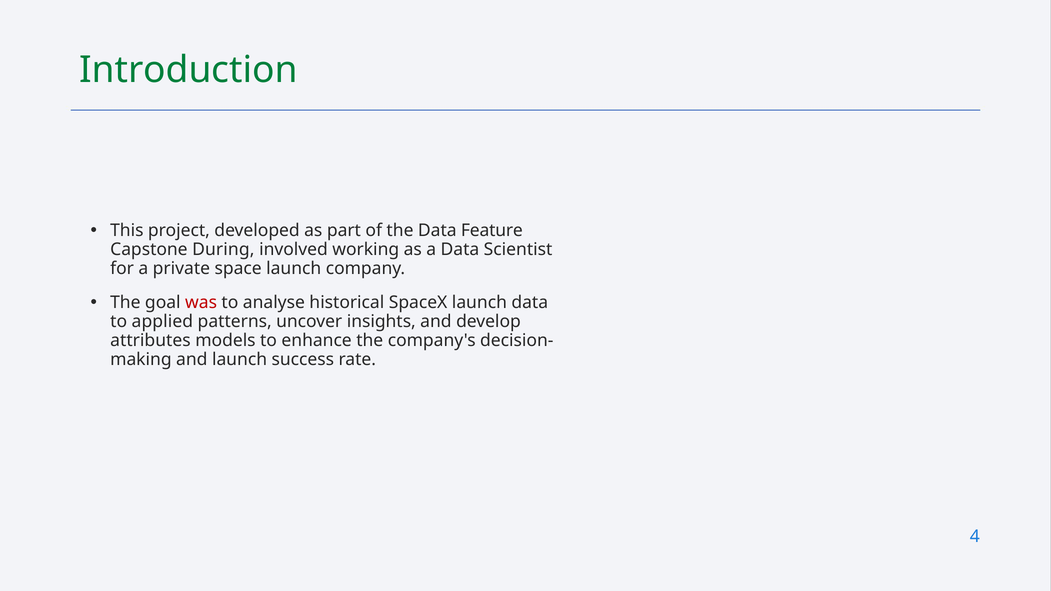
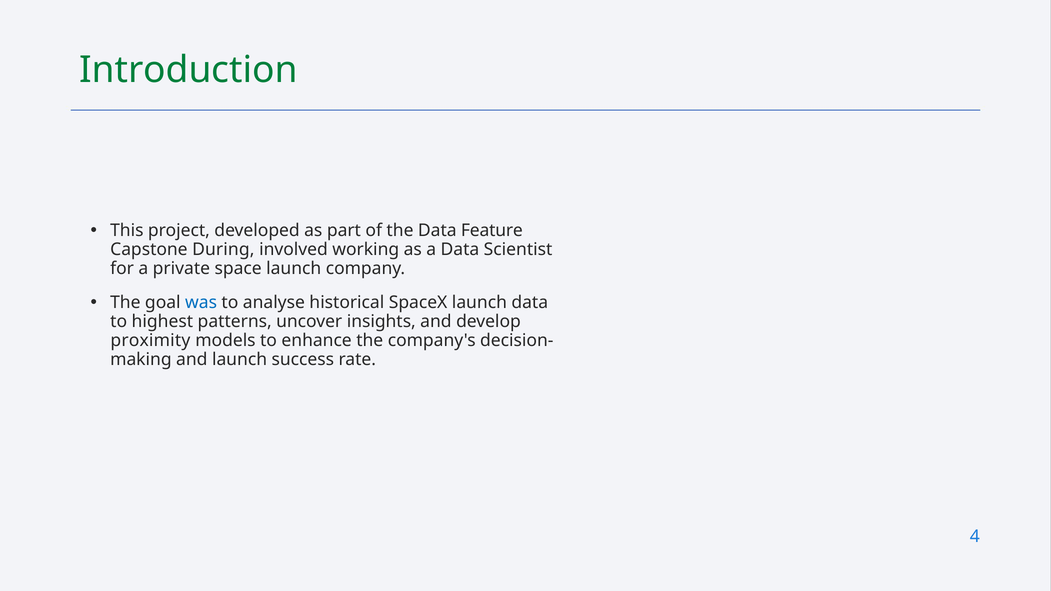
was colour: red -> blue
applied: applied -> highest
attributes: attributes -> proximity
